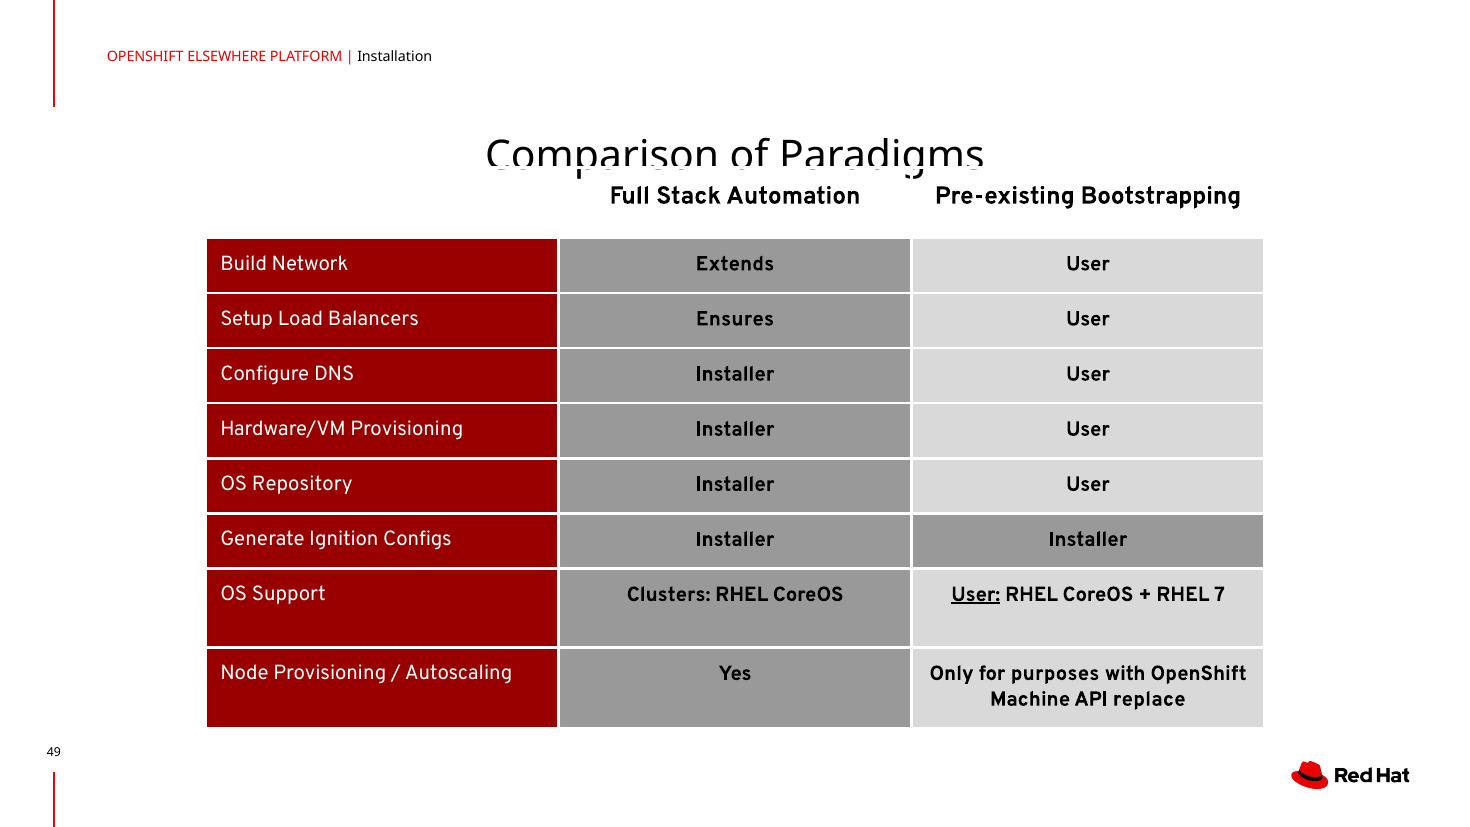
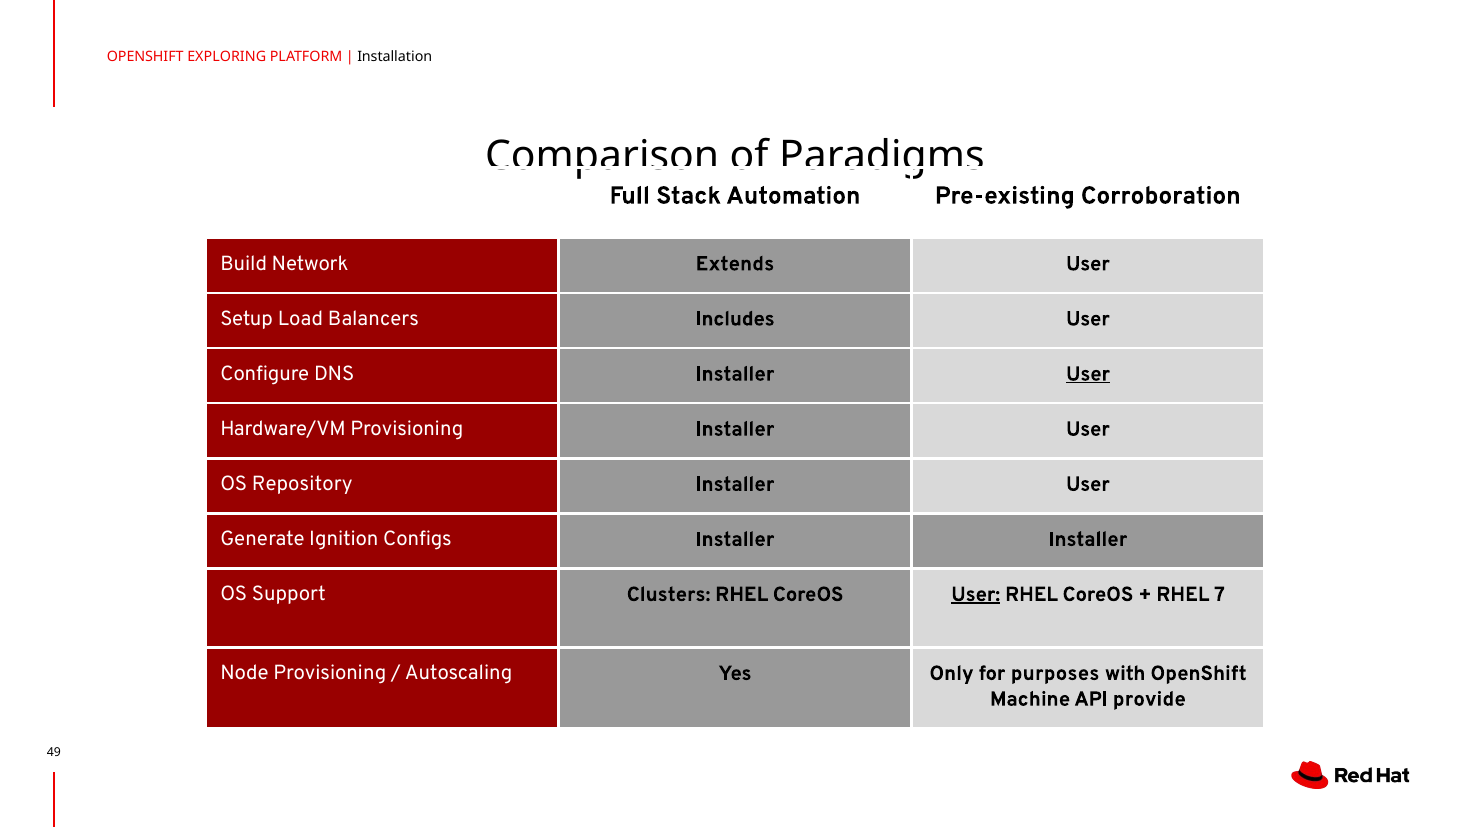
ELSEWHERE: ELSEWHERE -> EXPLORING
Bootstrapping: Bootstrapping -> Corroboration
Ensures: Ensures -> Includes
User at (1088, 374) underline: none -> present
replace: replace -> provide
